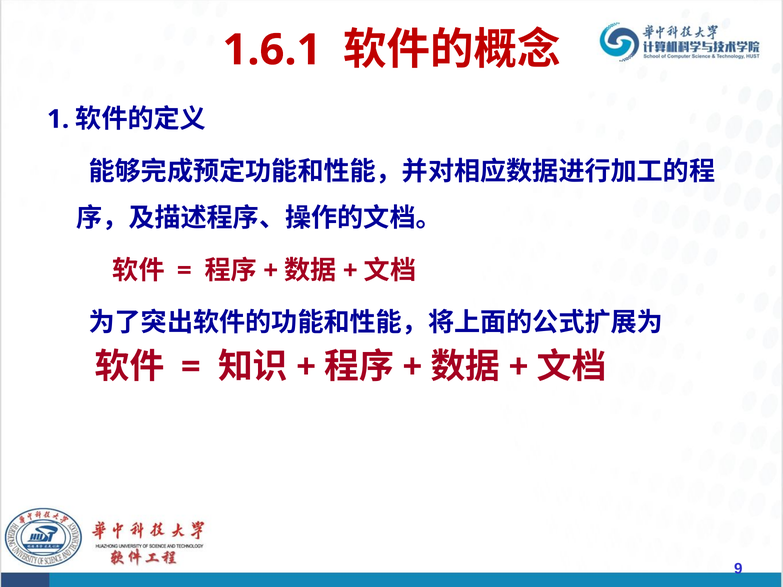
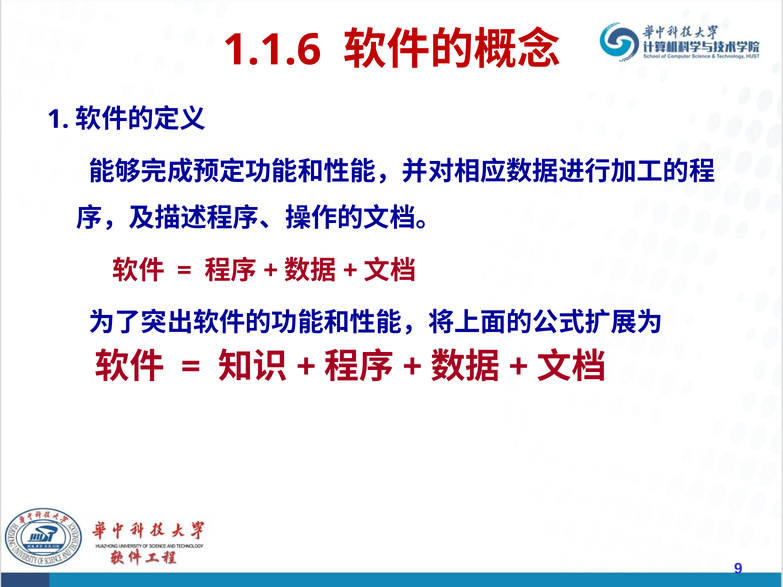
1.6.1: 1.6.1 -> 1.1.6
